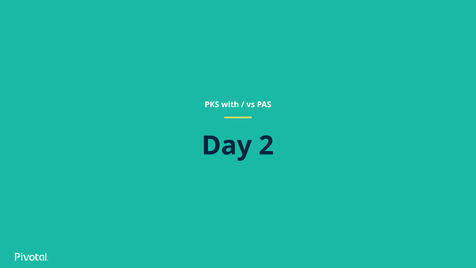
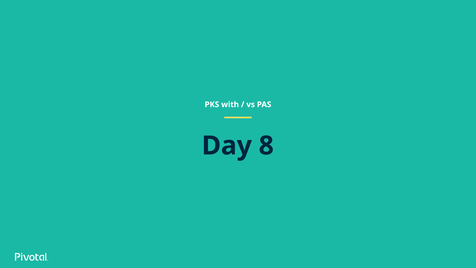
2: 2 -> 8
